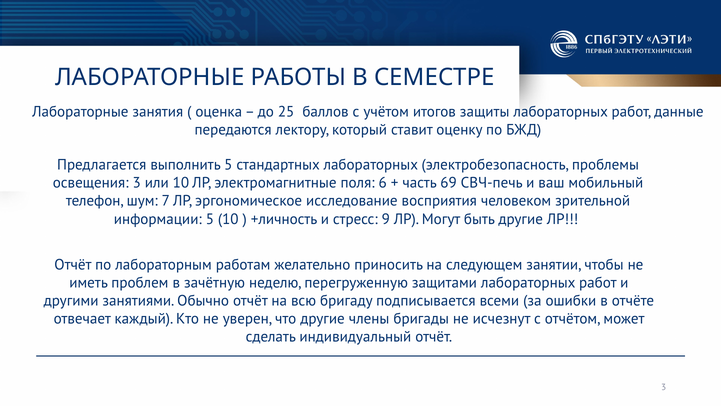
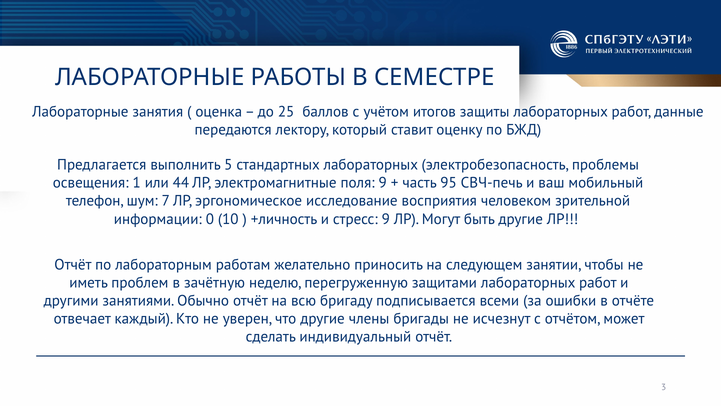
освещения 3: 3 -> 1
или 10: 10 -> 44
поля 6: 6 -> 9
69: 69 -> 95
информации 5: 5 -> 0
